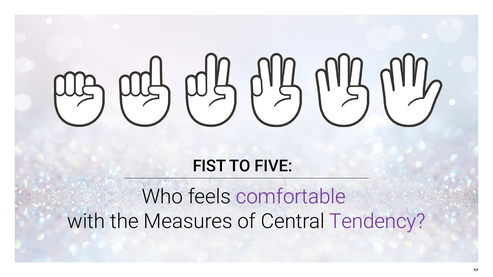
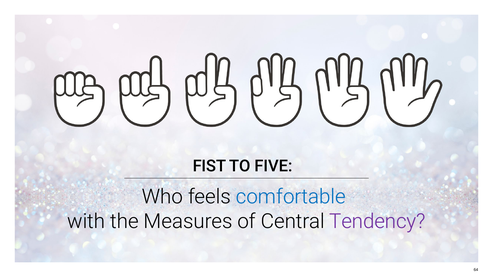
comfortable colour: purple -> blue
